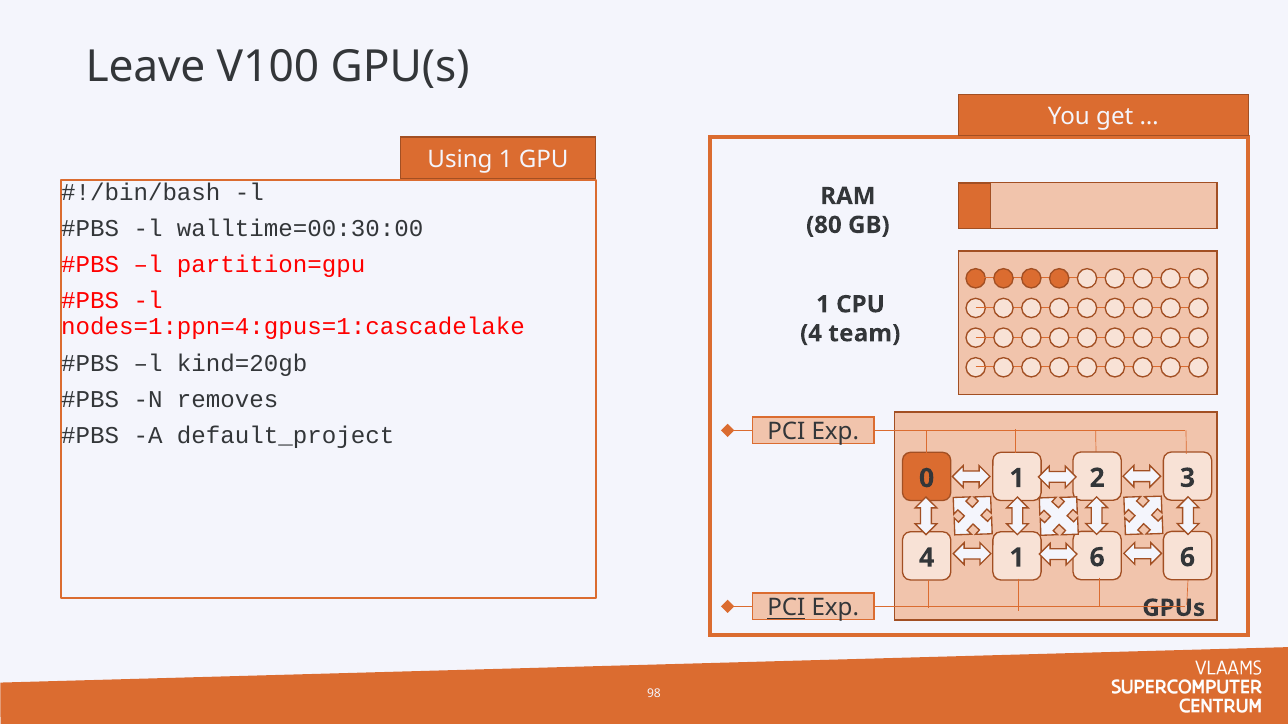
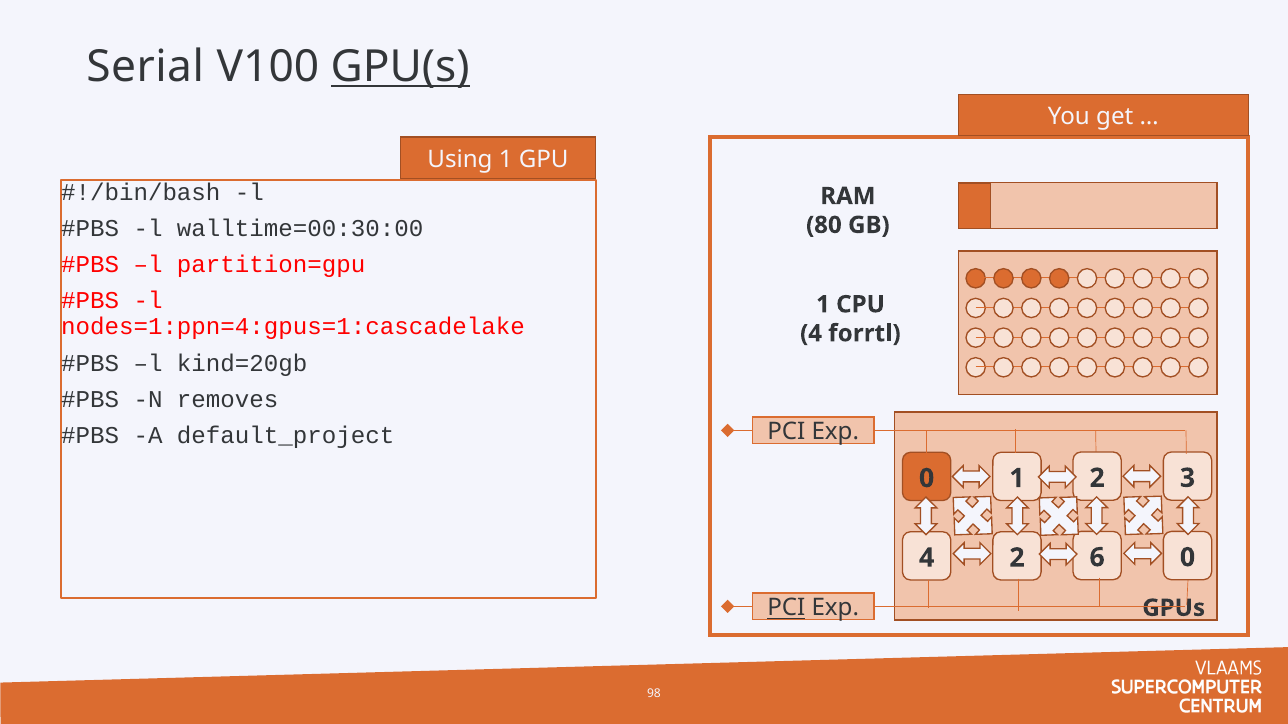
Leave: Leave -> Serial
GPU(s underline: none -> present
team: team -> forrtl
6 6: 6 -> 0
4 1: 1 -> 2
